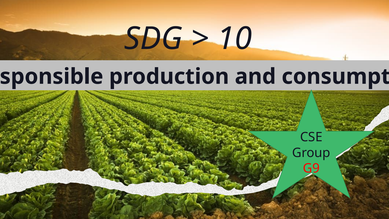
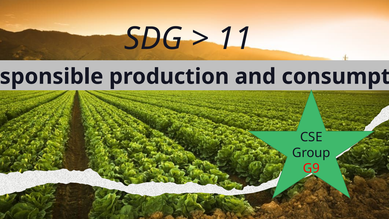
10: 10 -> 11
